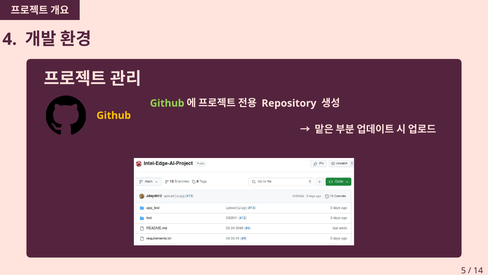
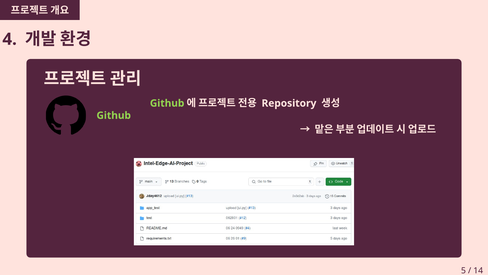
Github at (114, 115) colour: yellow -> light green
